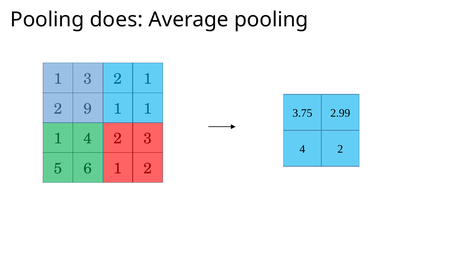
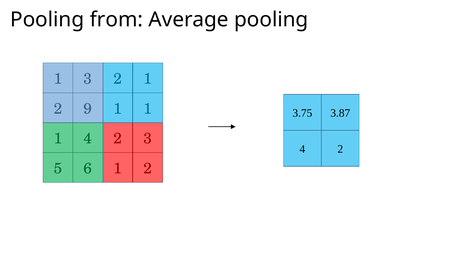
does: does -> from
2.99: 2.99 -> 3.87
